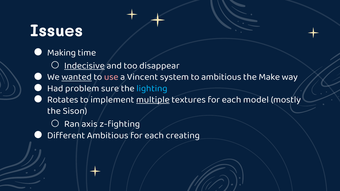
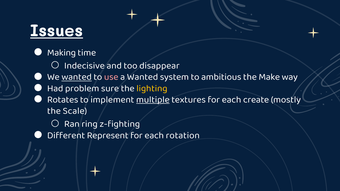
Issues underline: none -> present
Indecisive underline: present -> none
a Vincent: Vincent -> Wanted
lighting colour: light blue -> yellow
model: model -> create
Sison: Sison -> Scale
axis: axis -> ring
Different Ambitious: Ambitious -> Represent
creating: creating -> rotation
